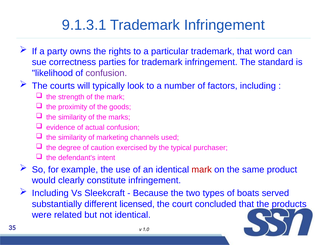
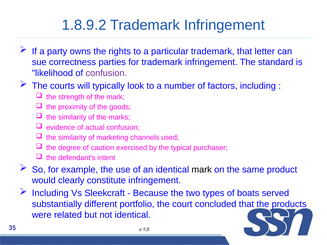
9.1.3.1: 9.1.3.1 -> 1.8.9.2
word: word -> letter
mark at (202, 170) colour: red -> black
licensed: licensed -> portfolio
